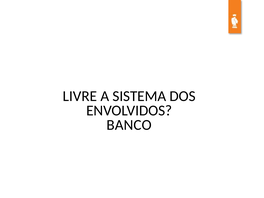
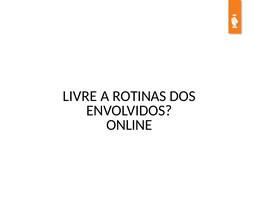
SISTEMA: SISTEMA -> ROTINAS
BANCO: BANCO -> ONLINE
